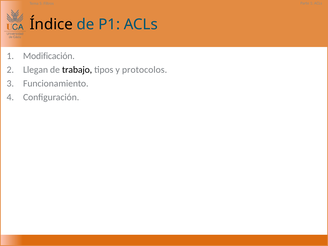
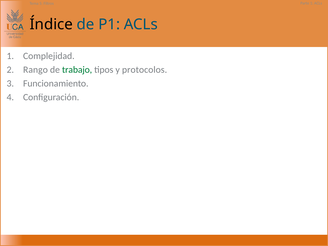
Modificación: Modificación -> Complejidad
Llegan: Llegan -> Rango
trabajo colour: black -> green
